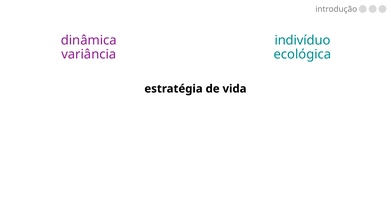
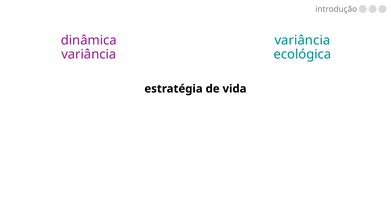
indivíduo at (302, 40): indivíduo -> variância
